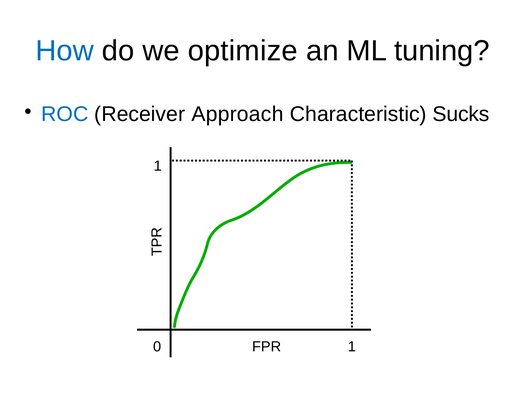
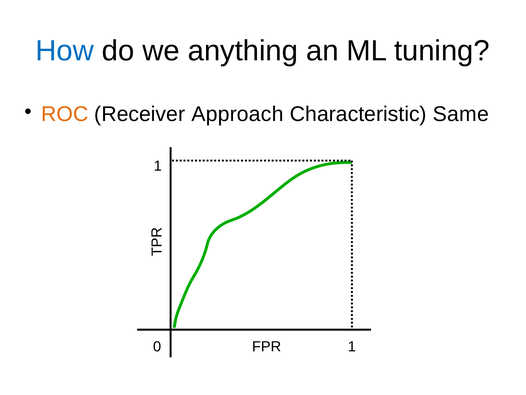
optimize: optimize -> anything
ROC colour: blue -> orange
Sucks: Sucks -> Same
